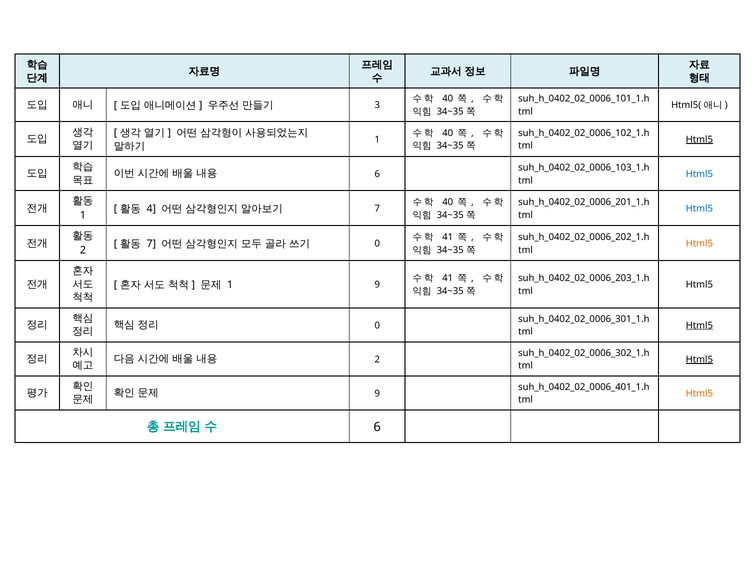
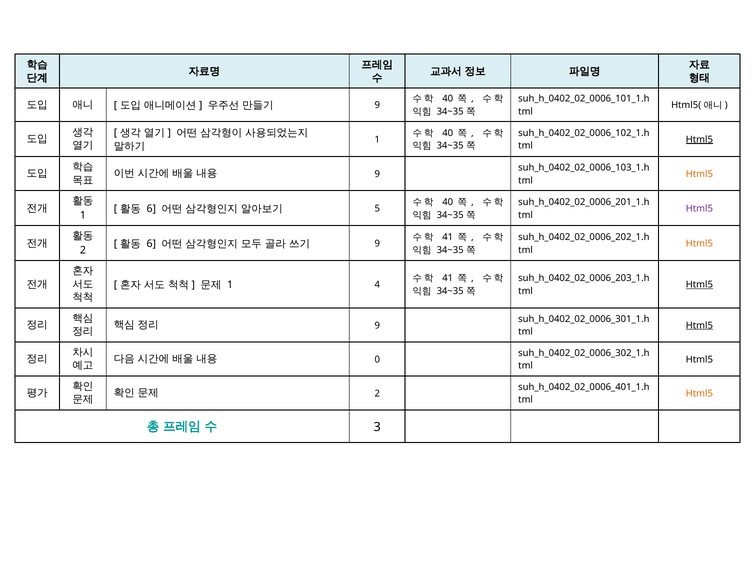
3 at (377, 105): 3 -> 9
6 at (377, 174): 6 -> 9
Html5 at (699, 174) colour: blue -> orange
4 at (151, 209): 4 -> 6
7 at (377, 209): 7 -> 5
Html5 at (699, 209) colour: blue -> purple
7 at (151, 244): 7 -> 6
0 at (377, 244): 0 -> 9
1 9: 9 -> 4
Html5 at (699, 285) underline: none -> present
0 at (377, 325): 0 -> 9
2 at (377, 359): 2 -> 0
Html5 at (699, 359) underline: present -> none
9 at (377, 393): 9 -> 2
6 at (377, 427): 6 -> 3
